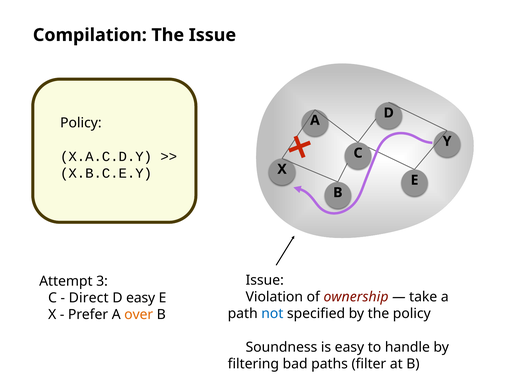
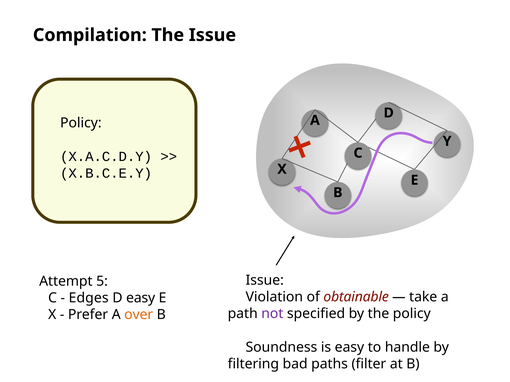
3: 3 -> 5
ownership: ownership -> obtainable
Direct: Direct -> Edges
not colour: blue -> purple
